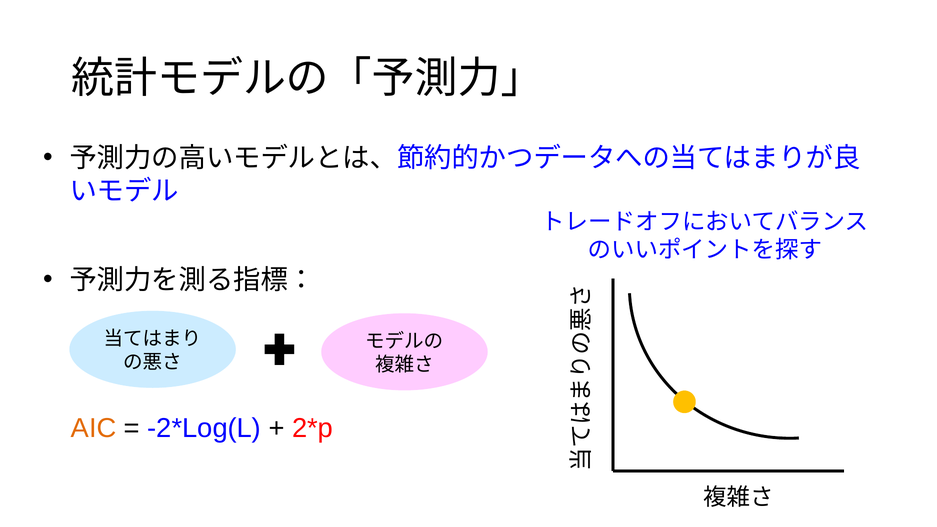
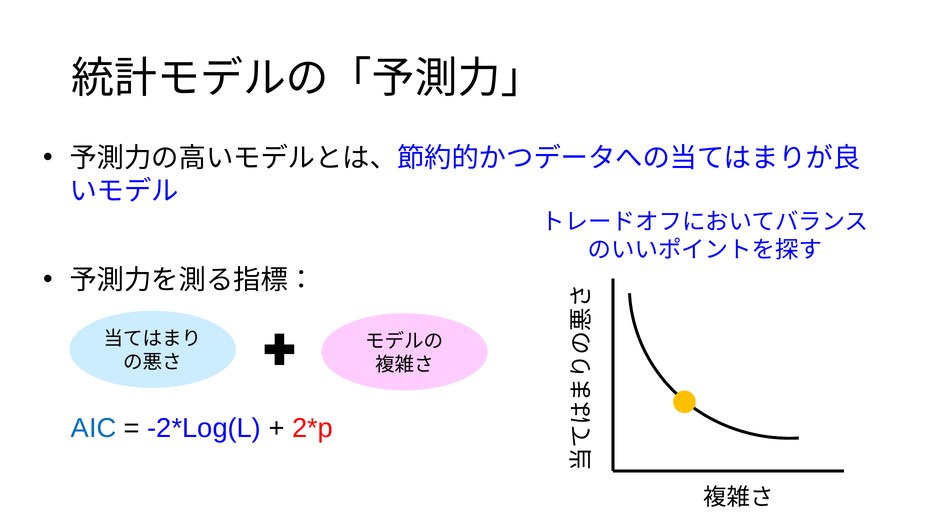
AIC colour: orange -> blue
